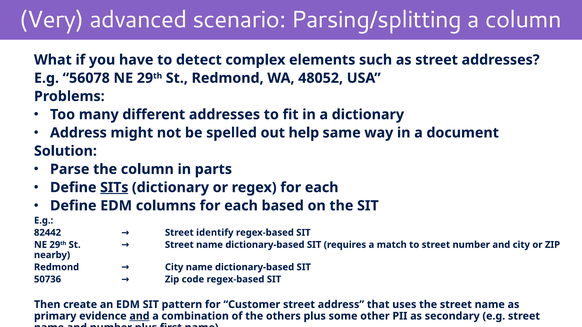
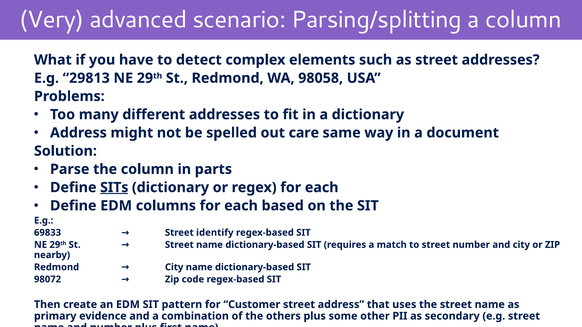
56078: 56078 -> 29813
48052: 48052 -> 98058
help: help -> care
82442: 82442 -> 69833
50736: 50736 -> 98072
and at (139, 316) underline: present -> none
